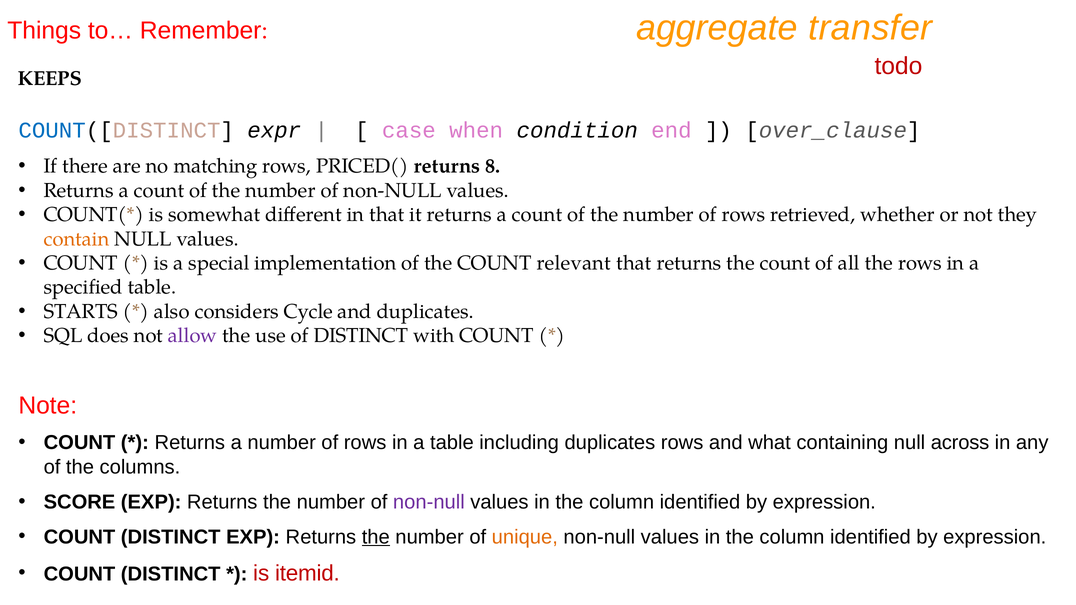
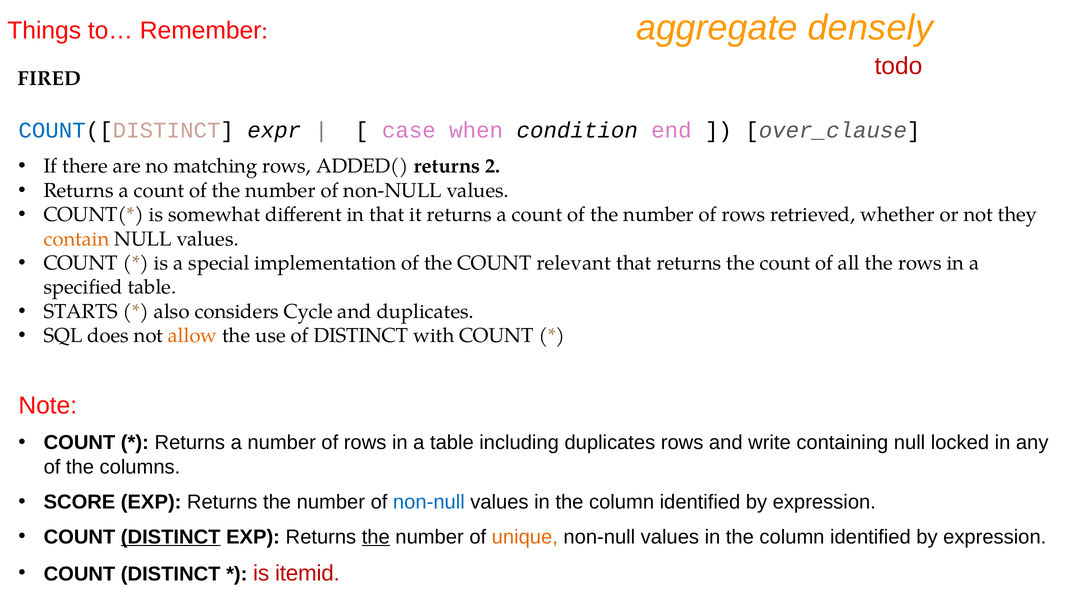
transfer: transfer -> densely
KEEPS: KEEPS -> FIRED
PRICED(: PRICED( -> ADDED(
8: 8 -> 2
allow colour: purple -> orange
what: what -> write
across: across -> locked
non-null at (429, 502) colour: purple -> blue
DISTINCT at (171, 537) underline: none -> present
